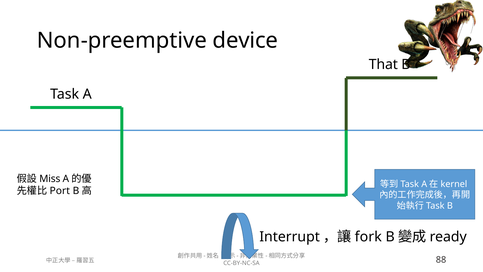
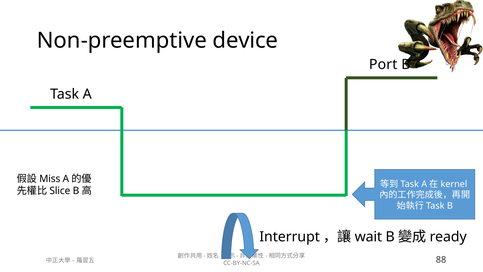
That: That -> Port
Port: Port -> Slice
fork: fork -> wait
